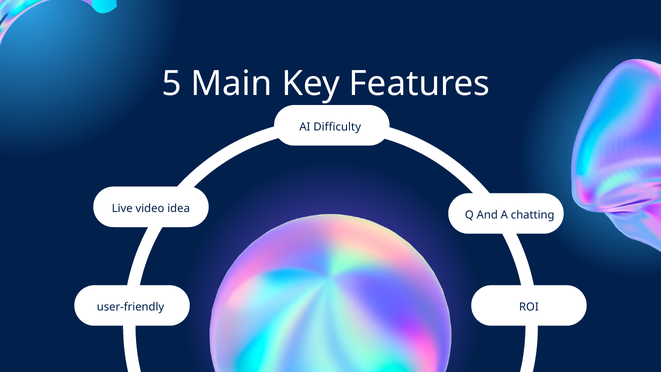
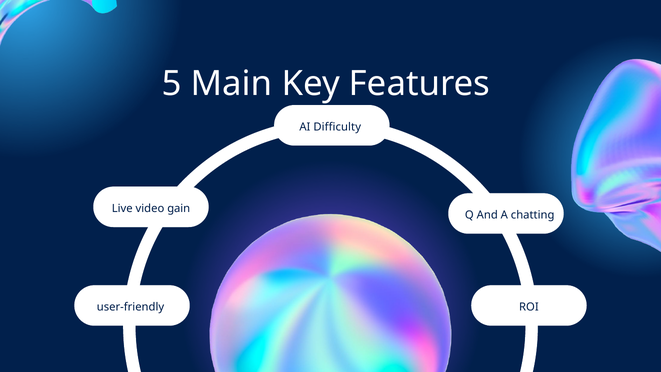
idea: idea -> gain
